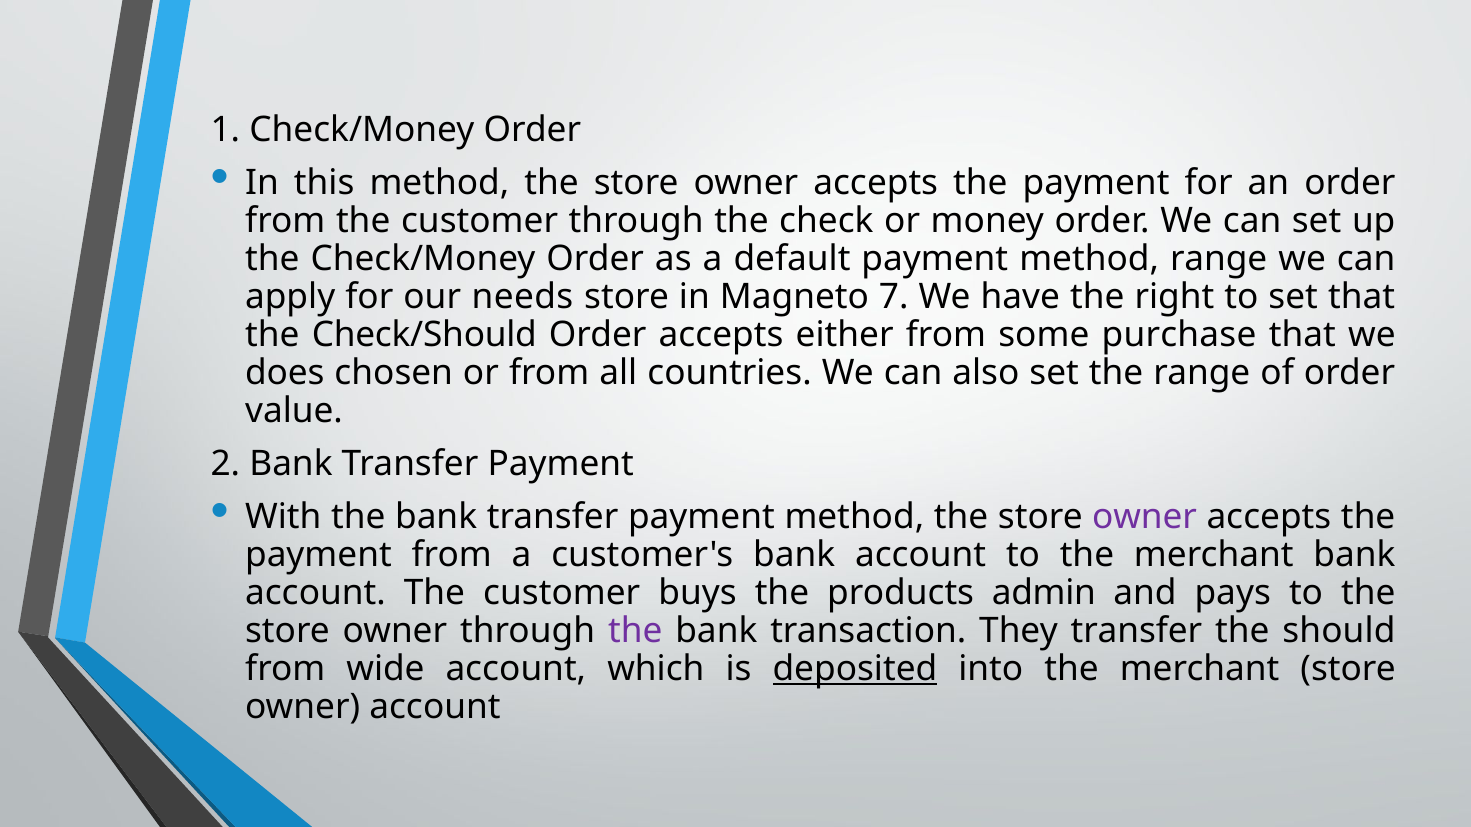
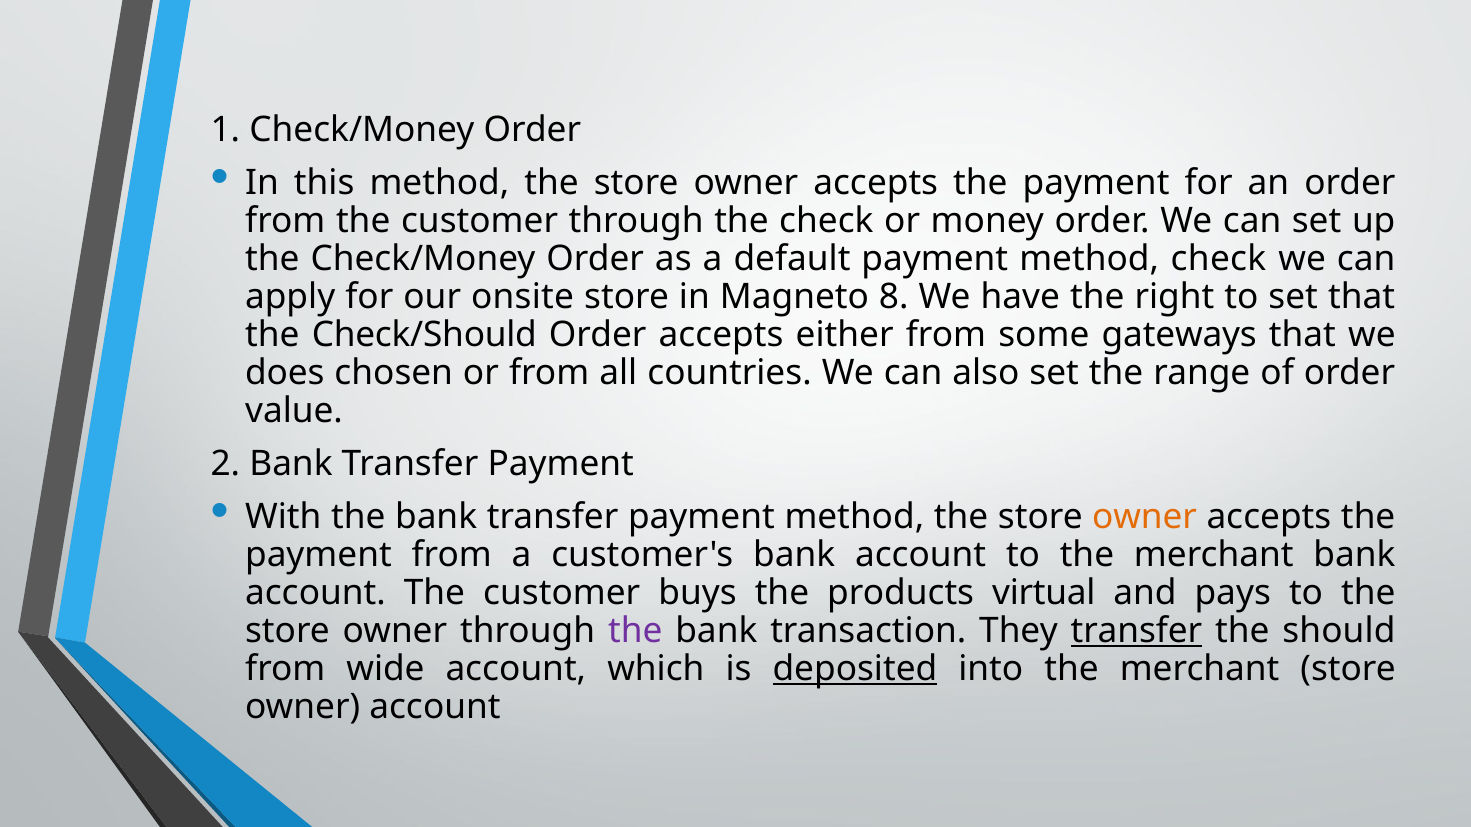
method range: range -> check
needs: needs -> onsite
7: 7 -> 8
purchase: purchase -> gateways
owner at (1145, 517) colour: purple -> orange
admin: admin -> virtual
transfer at (1136, 631) underline: none -> present
